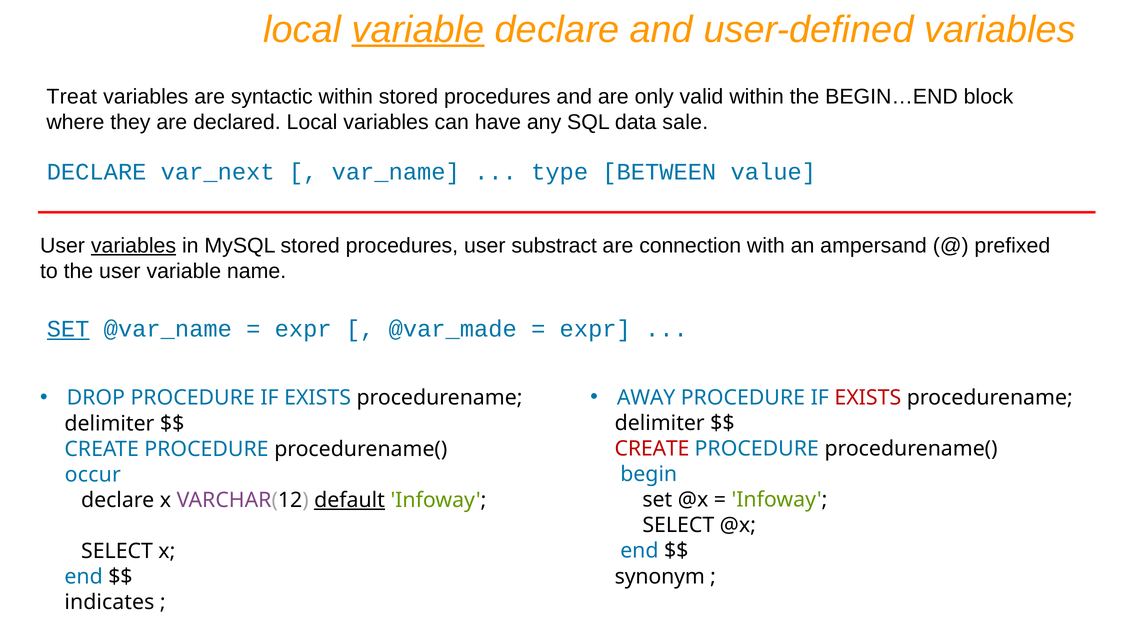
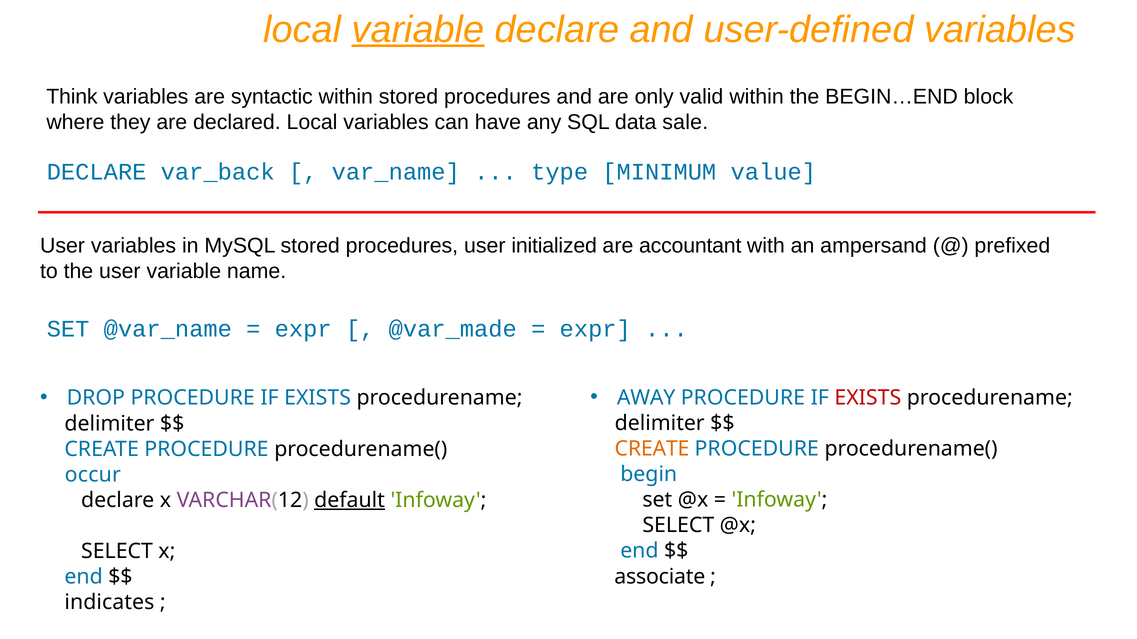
Treat: Treat -> Think
var_next: var_next -> var_back
BETWEEN: BETWEEN -> MINIMUM
variables at (134, 246) underline: present -> none
substract: substract -> initialized
connection: connection -> accountant
SET at (68, 329) underline: present -> none
CREATE at (652, 449) colour: red -> orange
synonym: synonym -> associate
